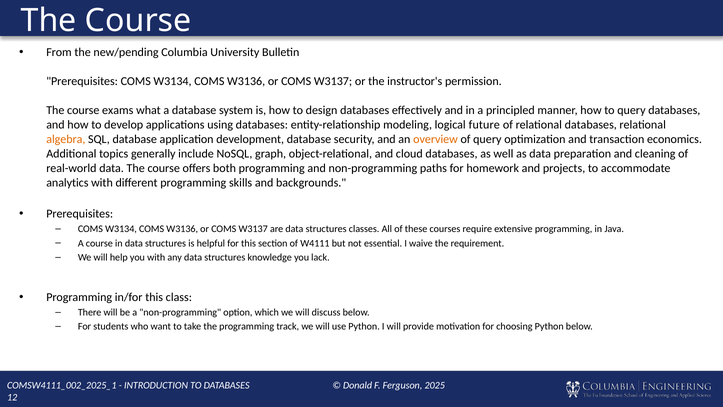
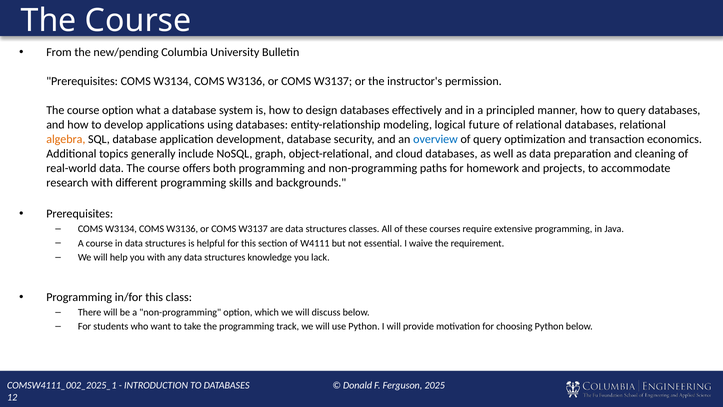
course exams: exams -> option
overview colour: orange -> blue
analytics: analytics -> research
